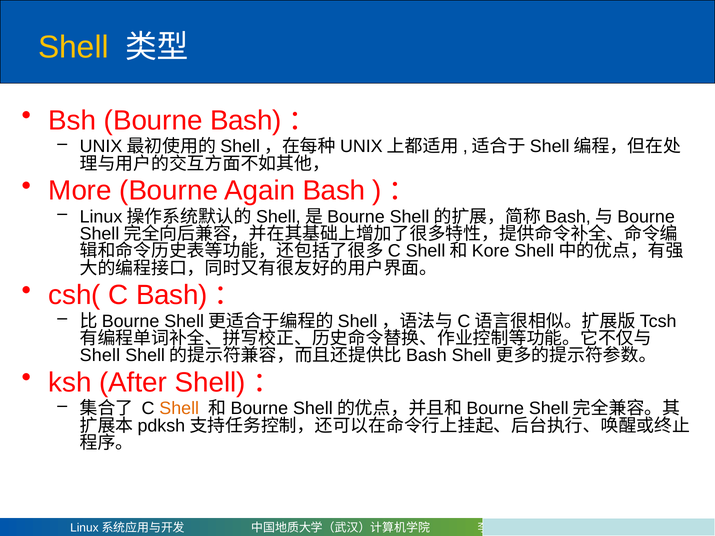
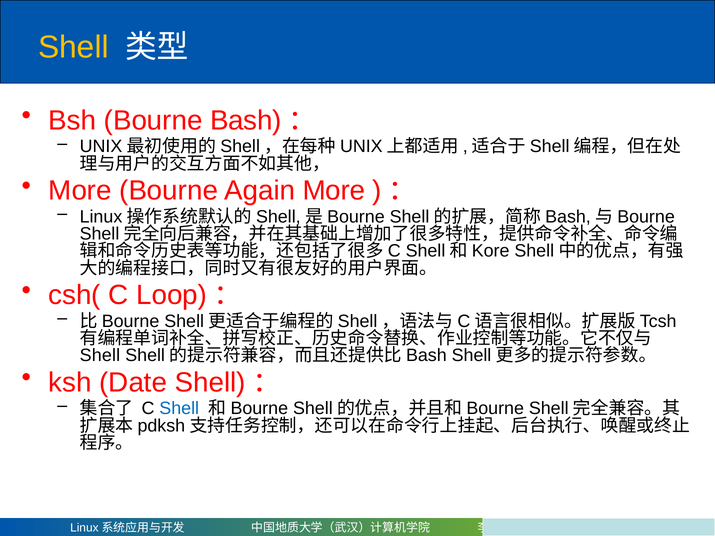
Again Bash: Bash -> More
C Bash: Bash -> Loop
After: After -> Date
Shell at (179, 409) colour: orange -> blue
